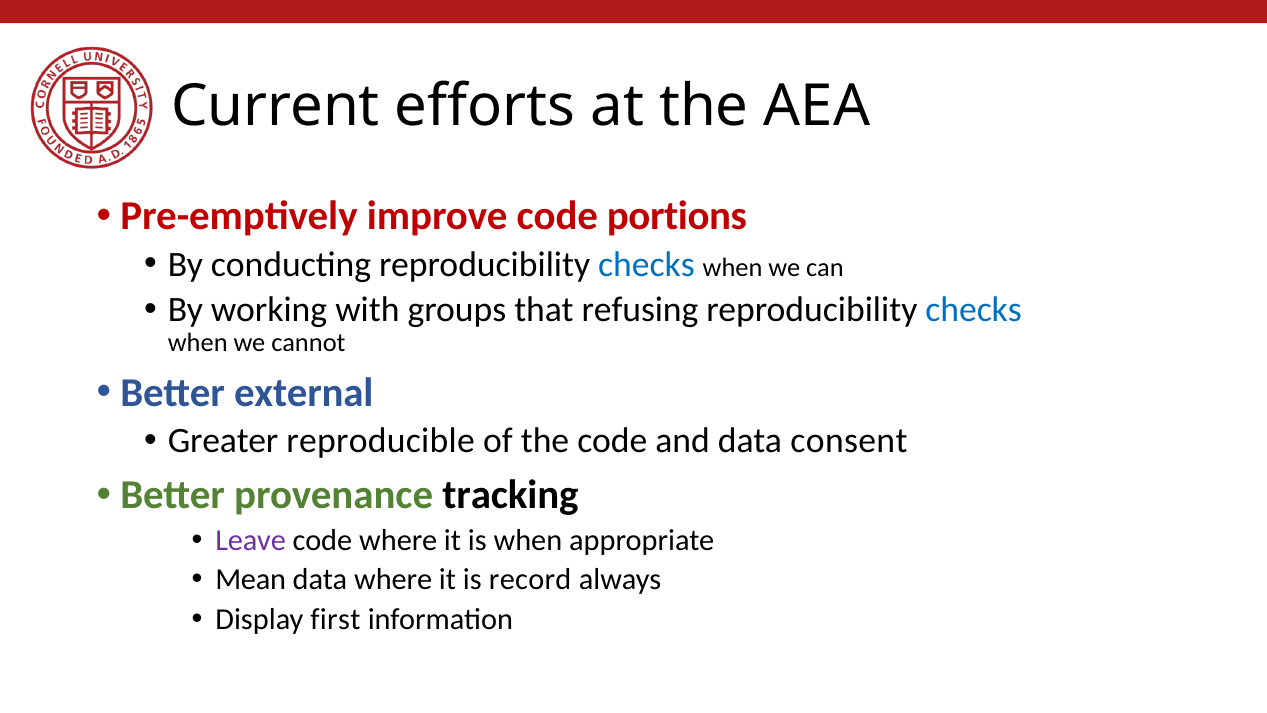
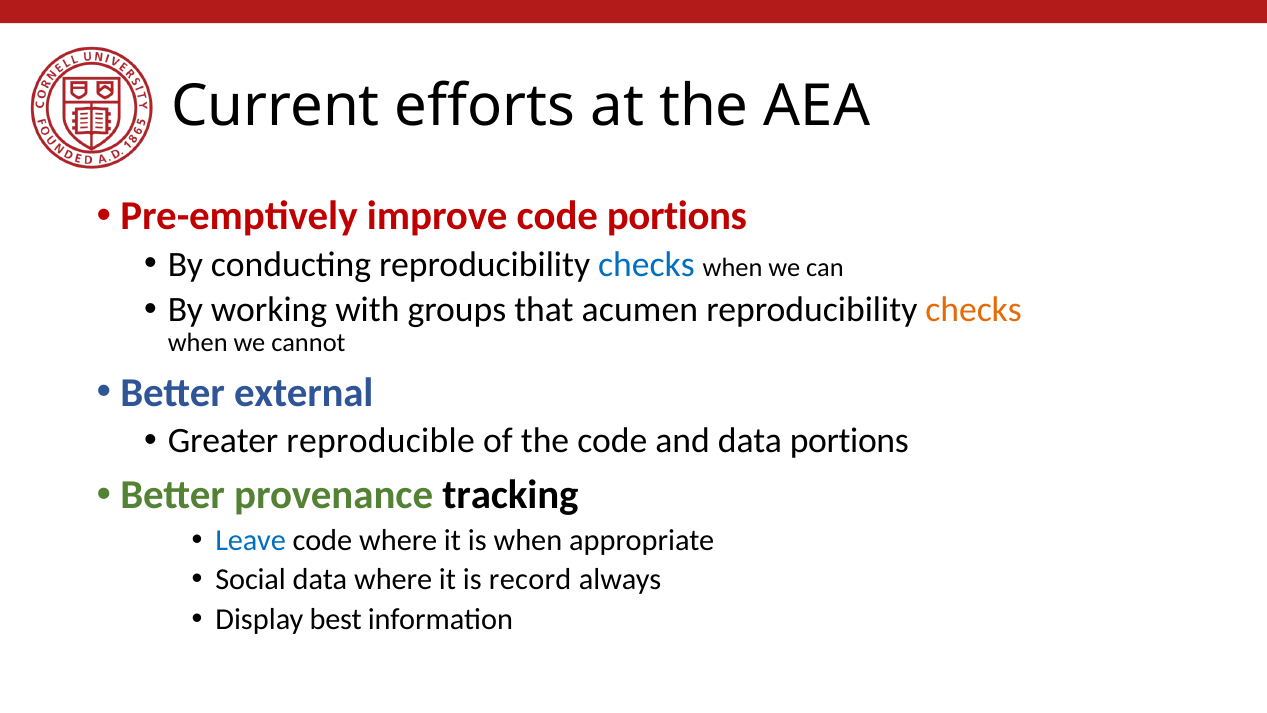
refusing: refusing -> acumen
checks at (974, 309) colour: blue -> orange
data consent: consent -> portions
Leave colour: purple -> blue
Mean: Mean -> Social
first: first -> best
